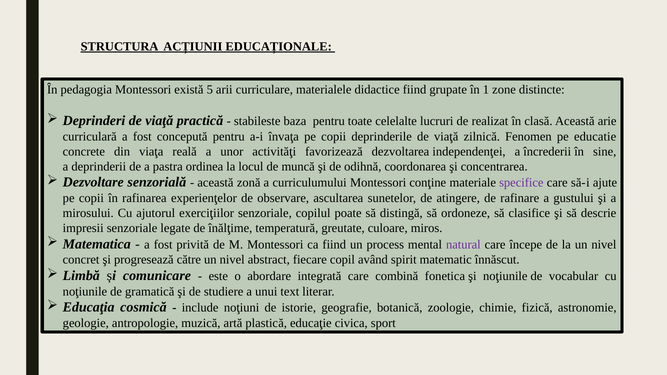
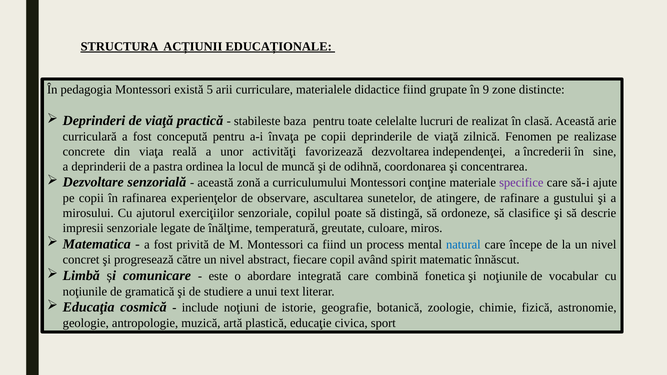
1: 1 -> 9
educatie: educatie -> realizase
natural colour: purple -> blue
